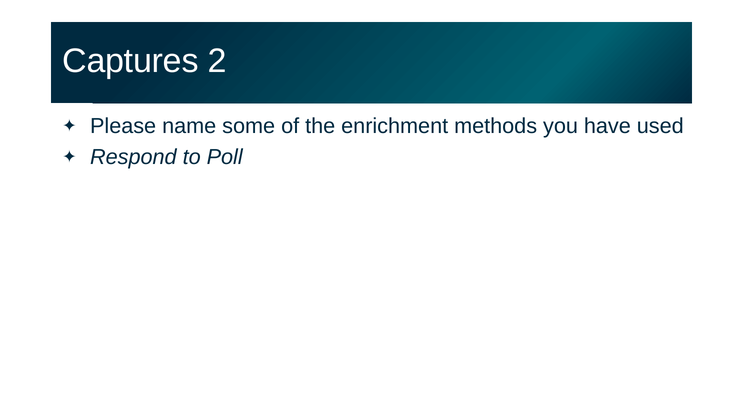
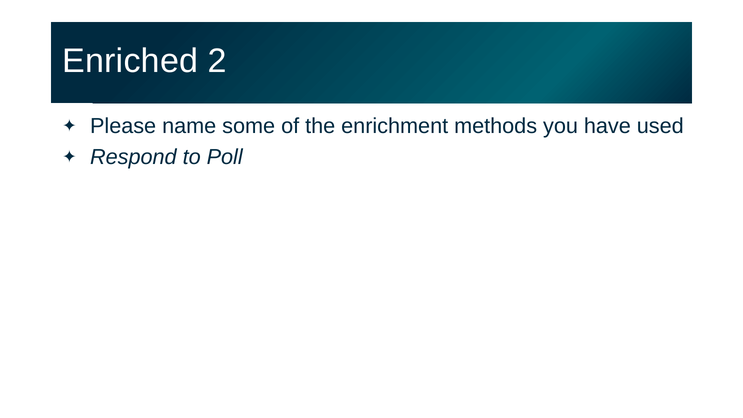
Captures: Captures -> Enriched
